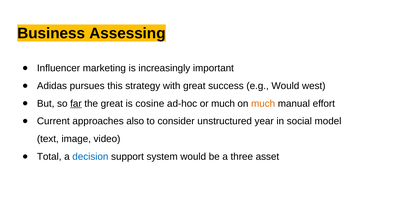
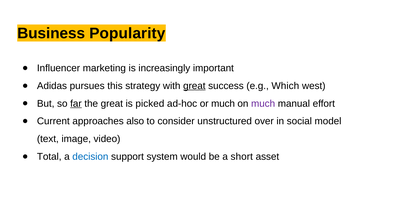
Assessing: Assessing -> Popularity
great at (194, 86) underline: none -> present
e.g Would: Would -> Which
cosine: cosine -> picked
much at (263, 104) colour: orange -> purple
year: year -> over
three: three -> short
